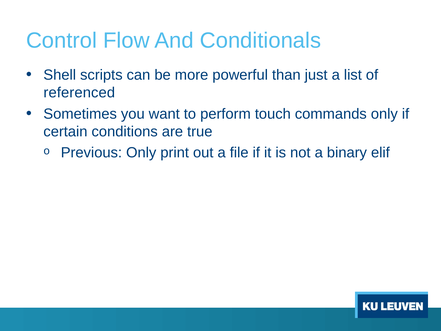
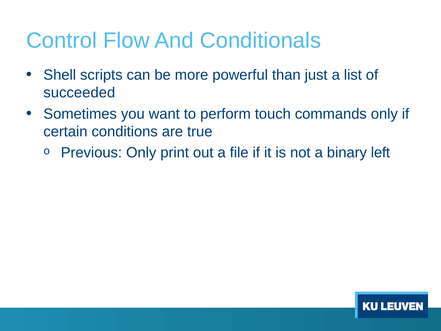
referenced: referenced -> succeeded
elif: elif -> left
